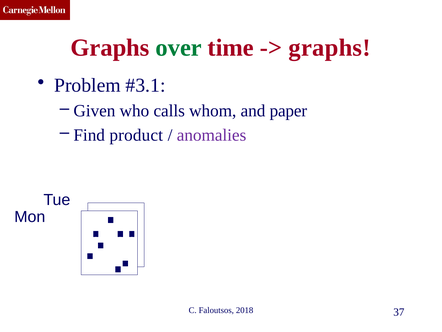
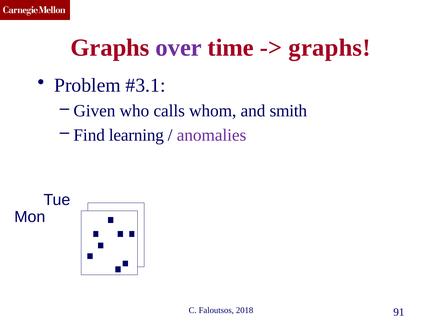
over colour: green -> purple
paper: paper -> smith
product: product -> learning
37: 37 -> 91
